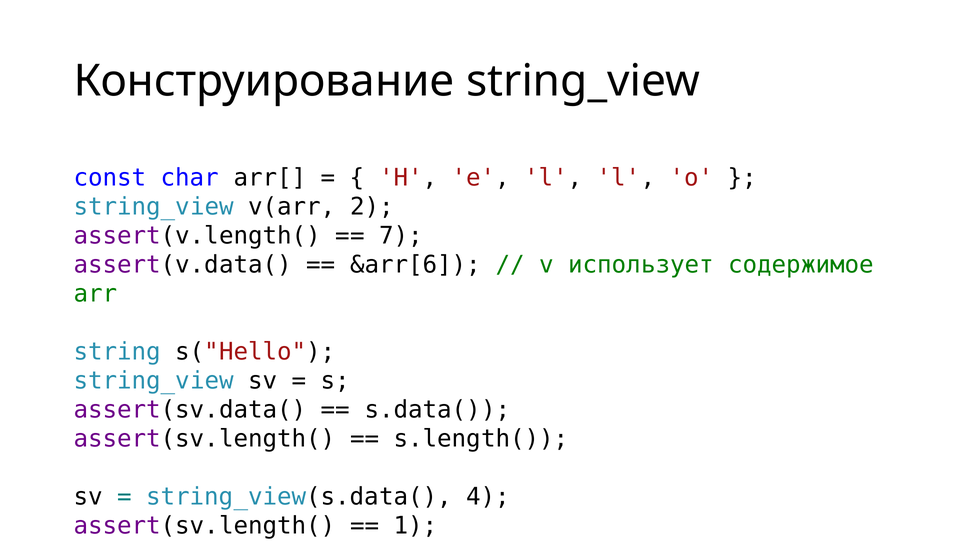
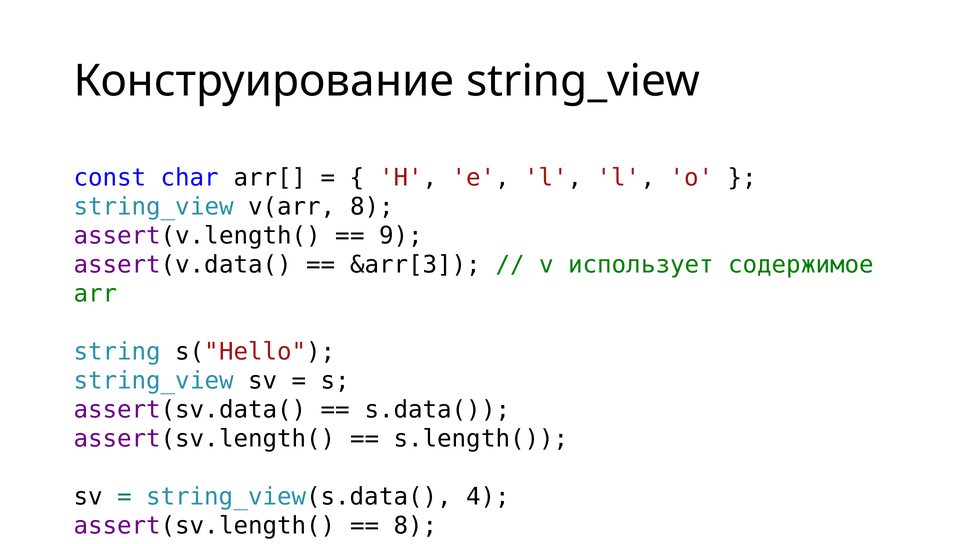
v(arr 2: 2 -> 8
7: 7 -> 9
&arr[6: &arr[6 -> &arr[3
1 at (415, 526): 1 -> 8
